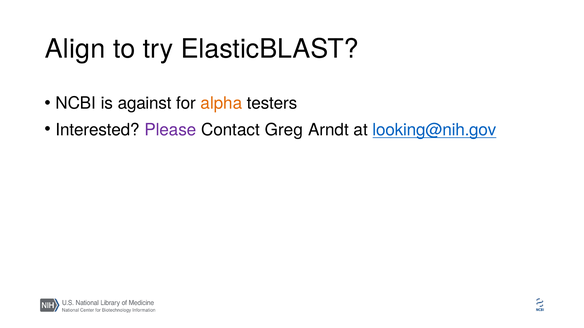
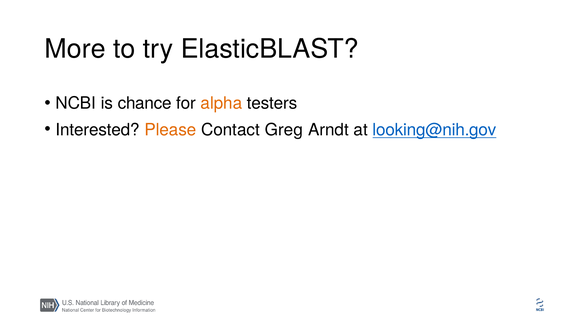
Align: Align -> More
against: against -> chance
Please colour: purple -> orange
